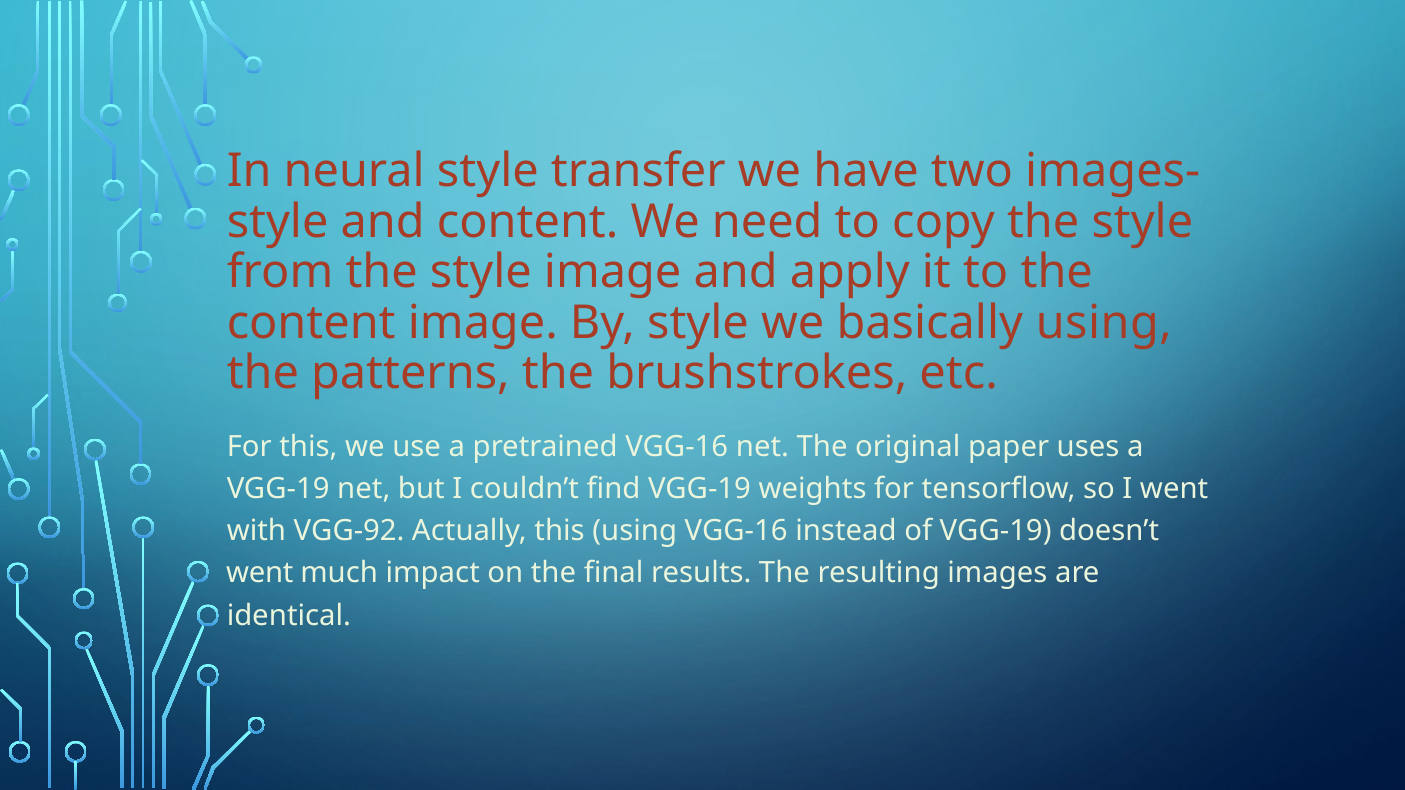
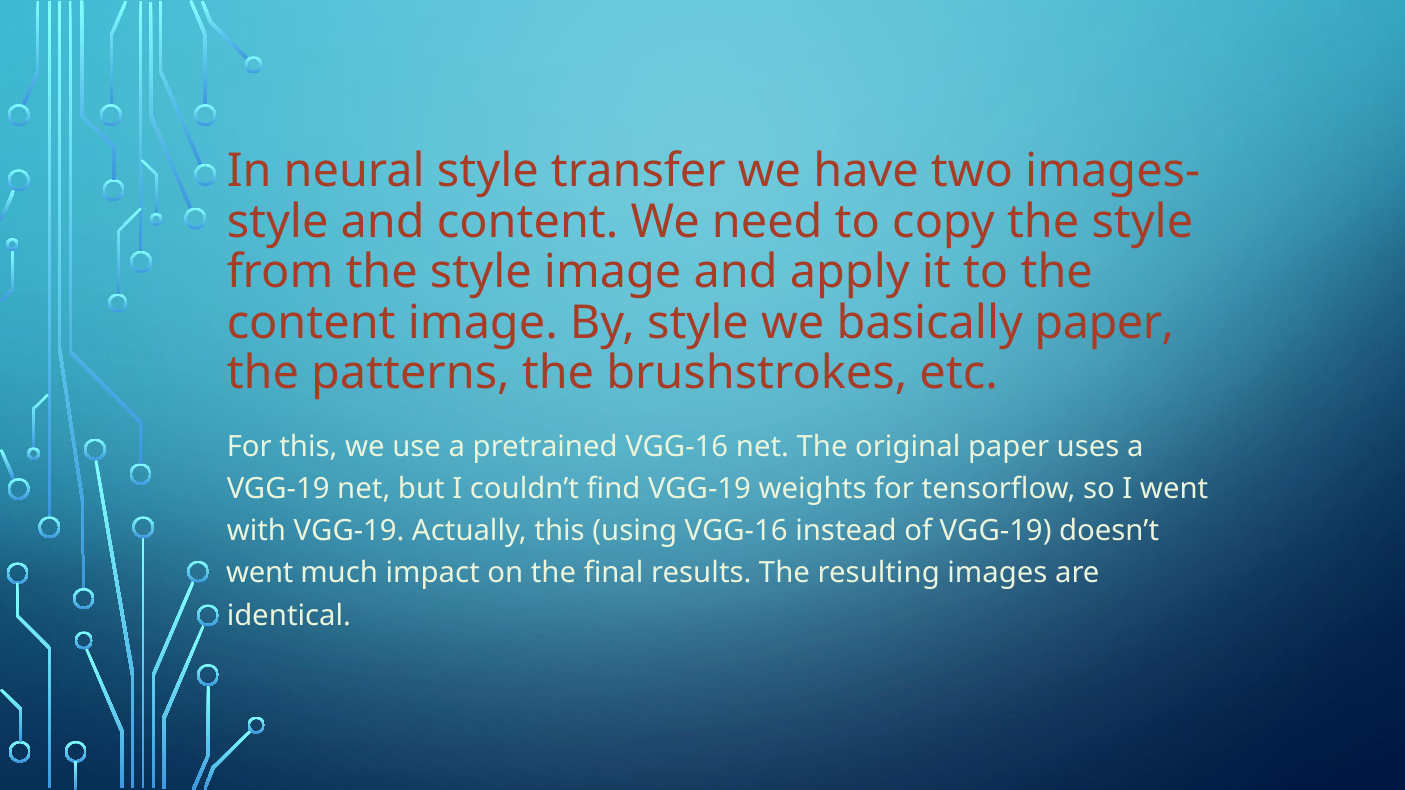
basically using: using -> paper
with VGG-92: VGG-92 -> VGG-19
